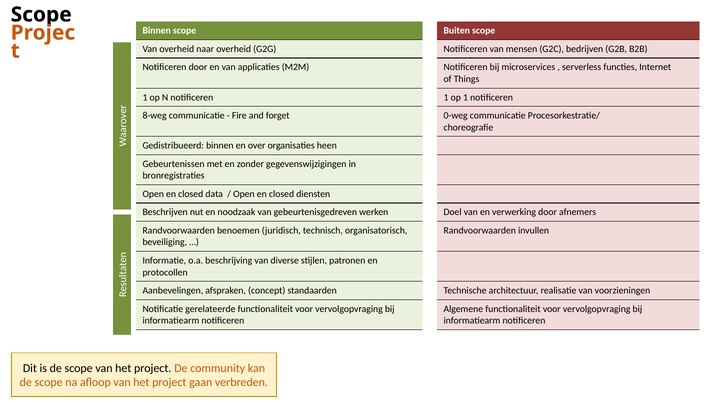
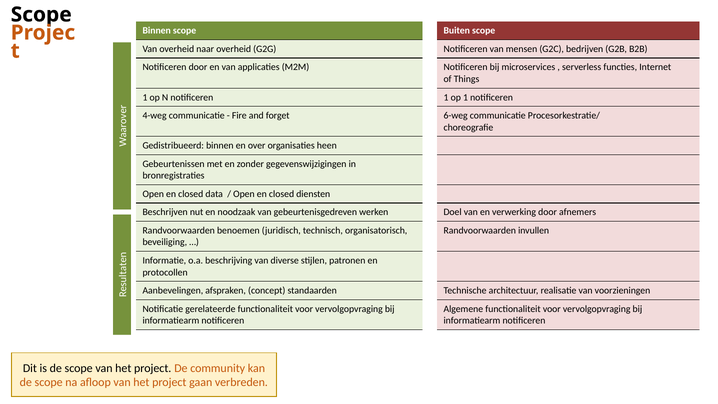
8-weg: 8-weg -> 4-weg
0-weg: 0-weg -> 6-weg
